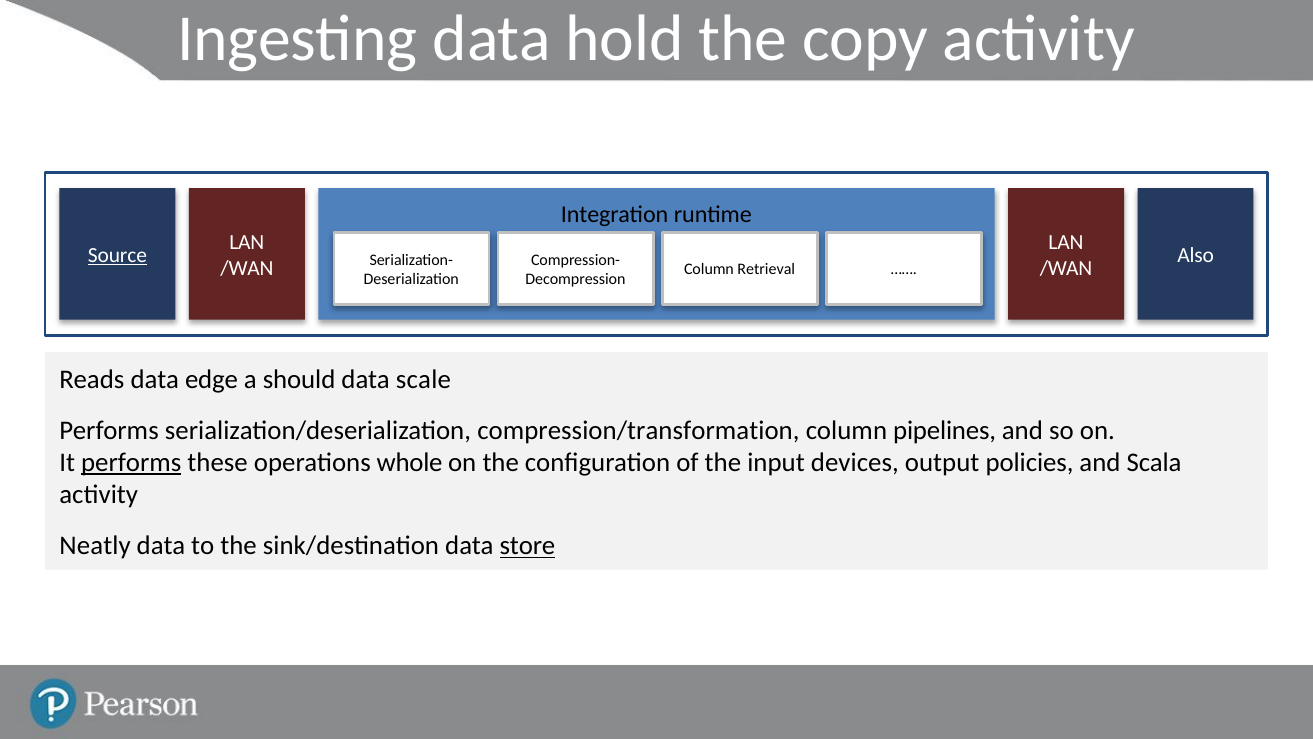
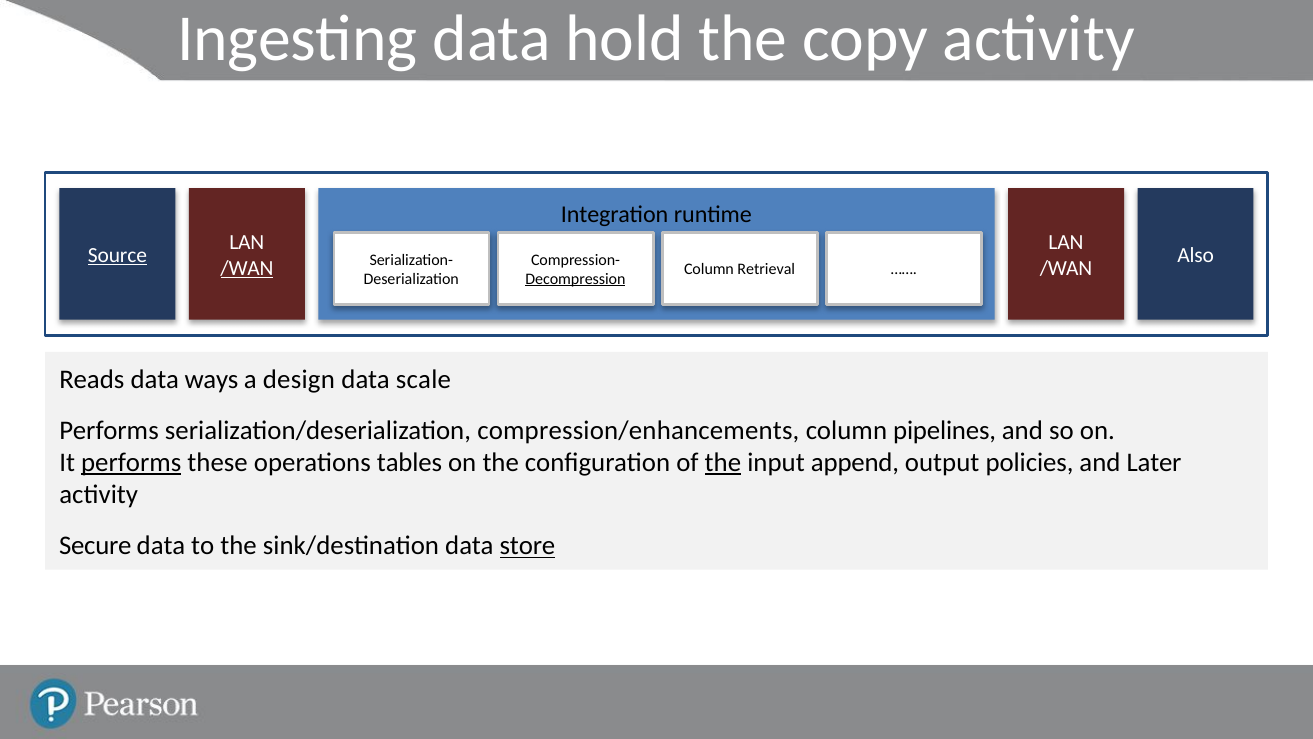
/WAN at (247, 268) underline: none -> present
Decompression underline: none -> present
edge: edge -> ways
should: should -> design
compression/transformation: compression/transformation -> compression/enhancements
whole: whole -> tables
the at (723, 462) underline: none -> present
devices: devices -> append
Scala: Scala -> Later
Neatly: Neatly -> Secure
